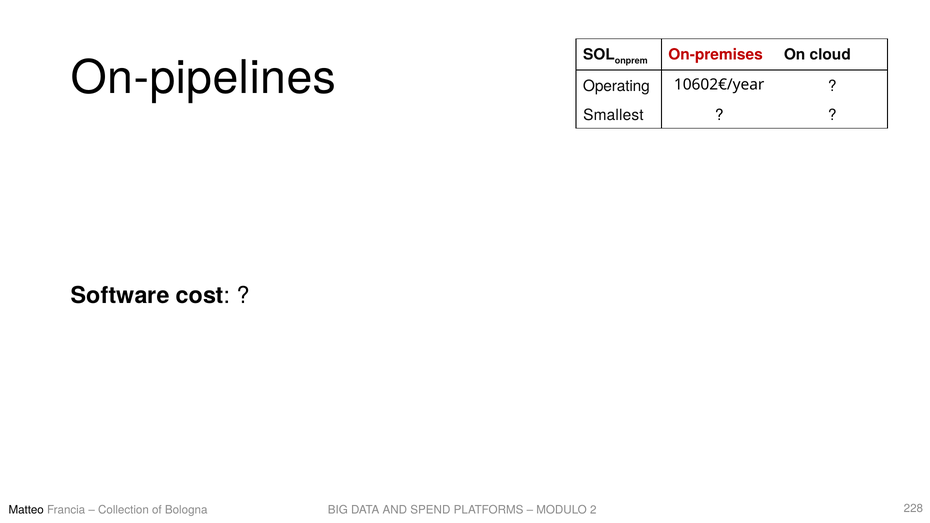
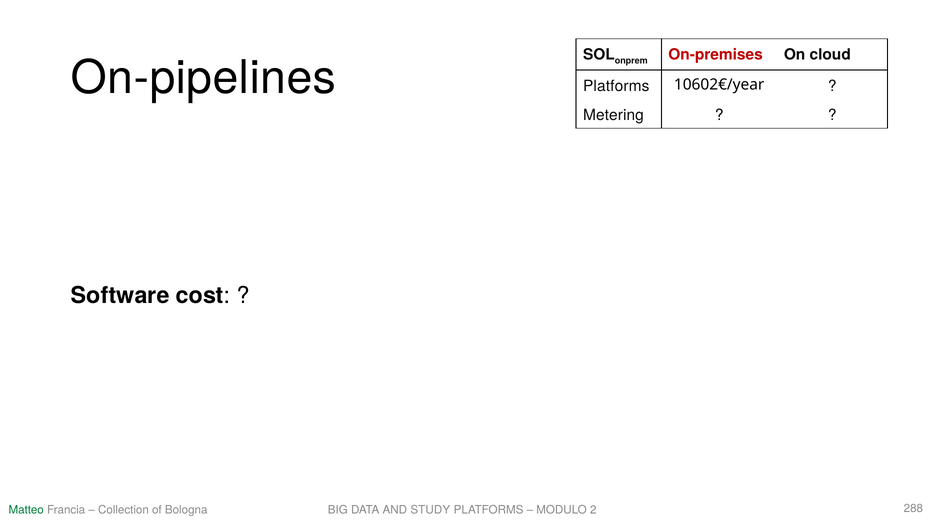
Operating at (616, 86): Operating -> Platforms
Smallest: Smallest -> Metering
Matteo colour: black -> green
SPEND: SPEND -> STUDY
228: 228 -> 288
